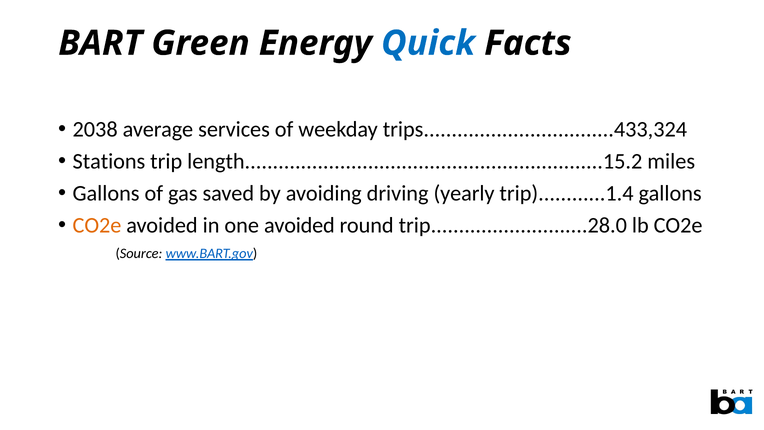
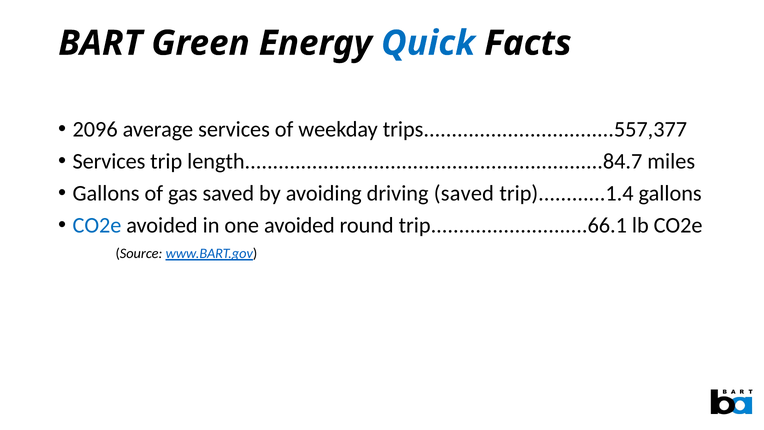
2038: 2038 -> 2096
trips..................................433,324: trips..................................433,324 -> trips..................................557,377
Stations at (109, 161): Stations -> Services
length................................................................15.2: length................................................................15.2 -> length................................................................84.7
driving yearly: yearly -> saved
CO2e at (97, 225) colour: orange -> blue
trip............................28.0: trip............................28.0 -> trip............................66.1
